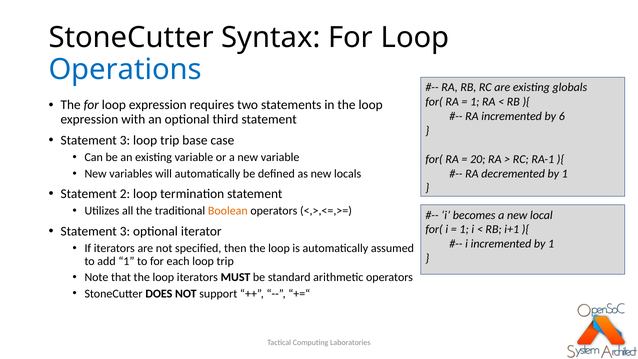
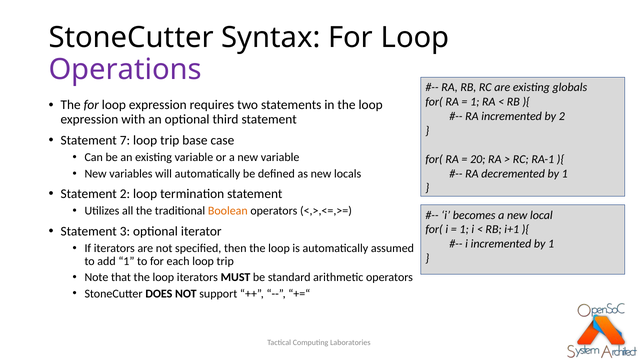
Operations colour: blue -> purple
by 6: 6 -> 2
3 at (125, 140): 3 -> 7
